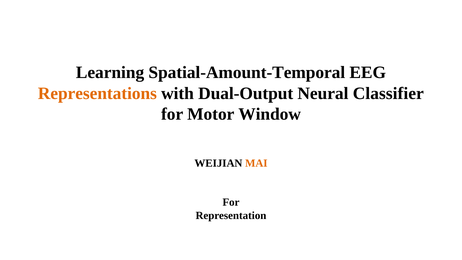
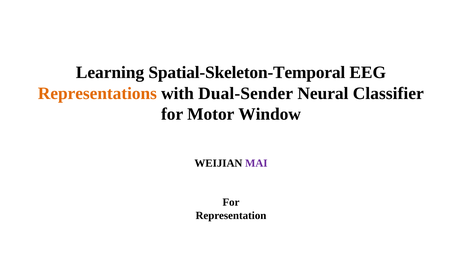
Spatial-Amount-Temporal: Spatial-Amount-Temporal -> Spatial-Skeleton-Temporal
Dual-Output: Dual-Output -> Dual-Sender
MAI colour: orange -> purple
